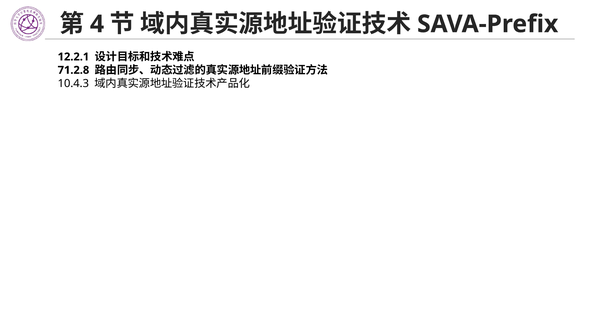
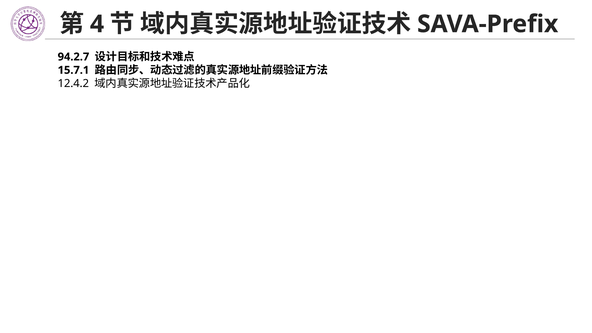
12.2.1: 12.2.1 -> 94.2.7
71.2.8: 71.2.8 -> 15.7.1
10.4.3: 10.4.3 -> 12.4.2
